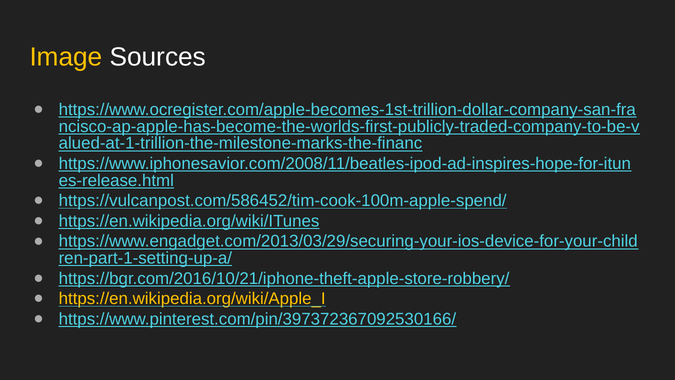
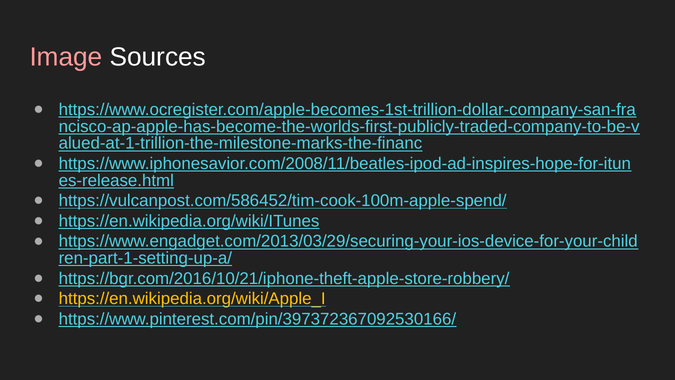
Image colour: yellow -> pink
